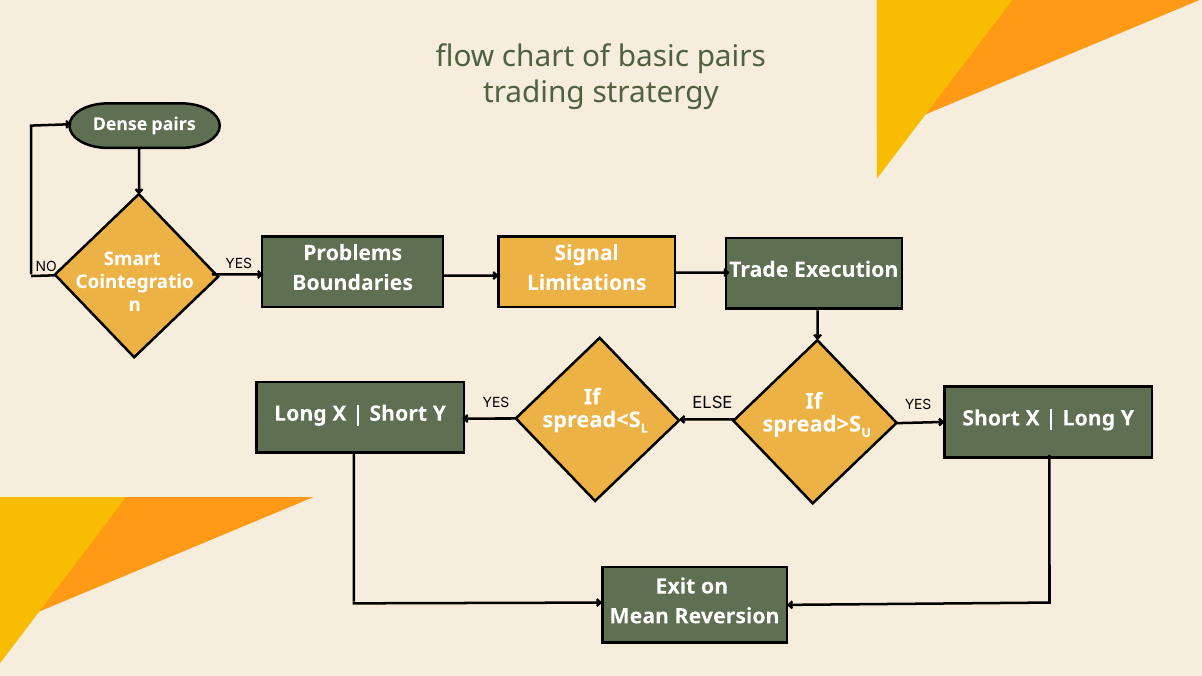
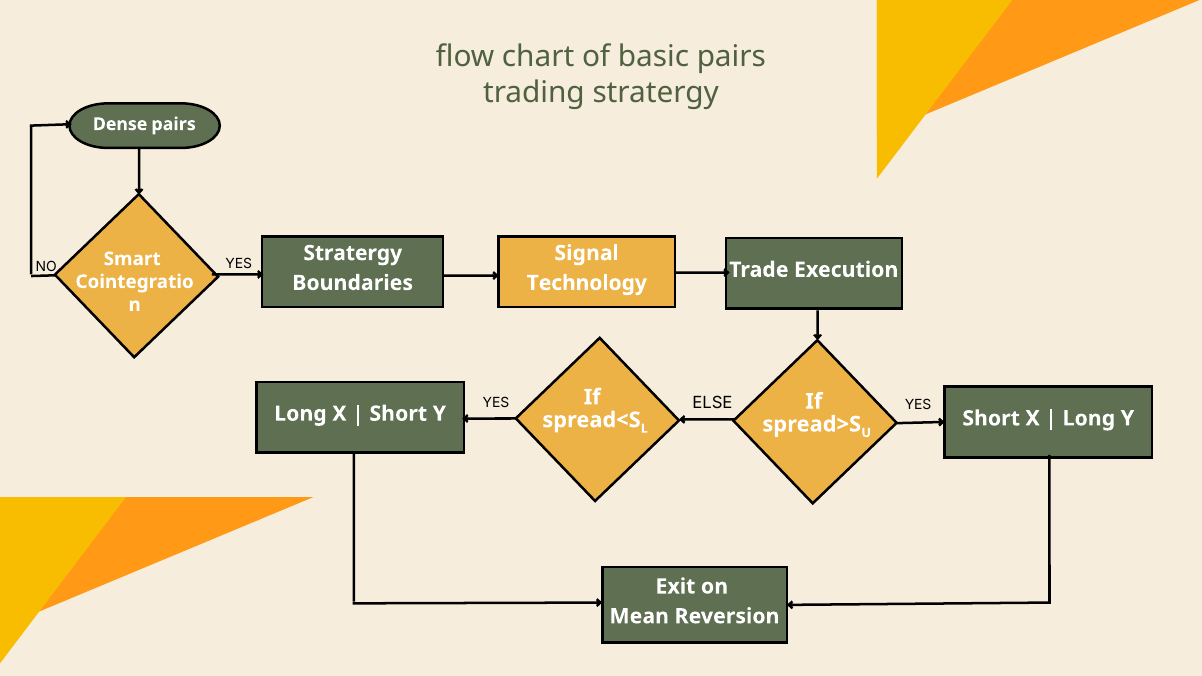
Problems at (353, 253): Problems -> Stratergy
Limitations: Limitations -> Technology
